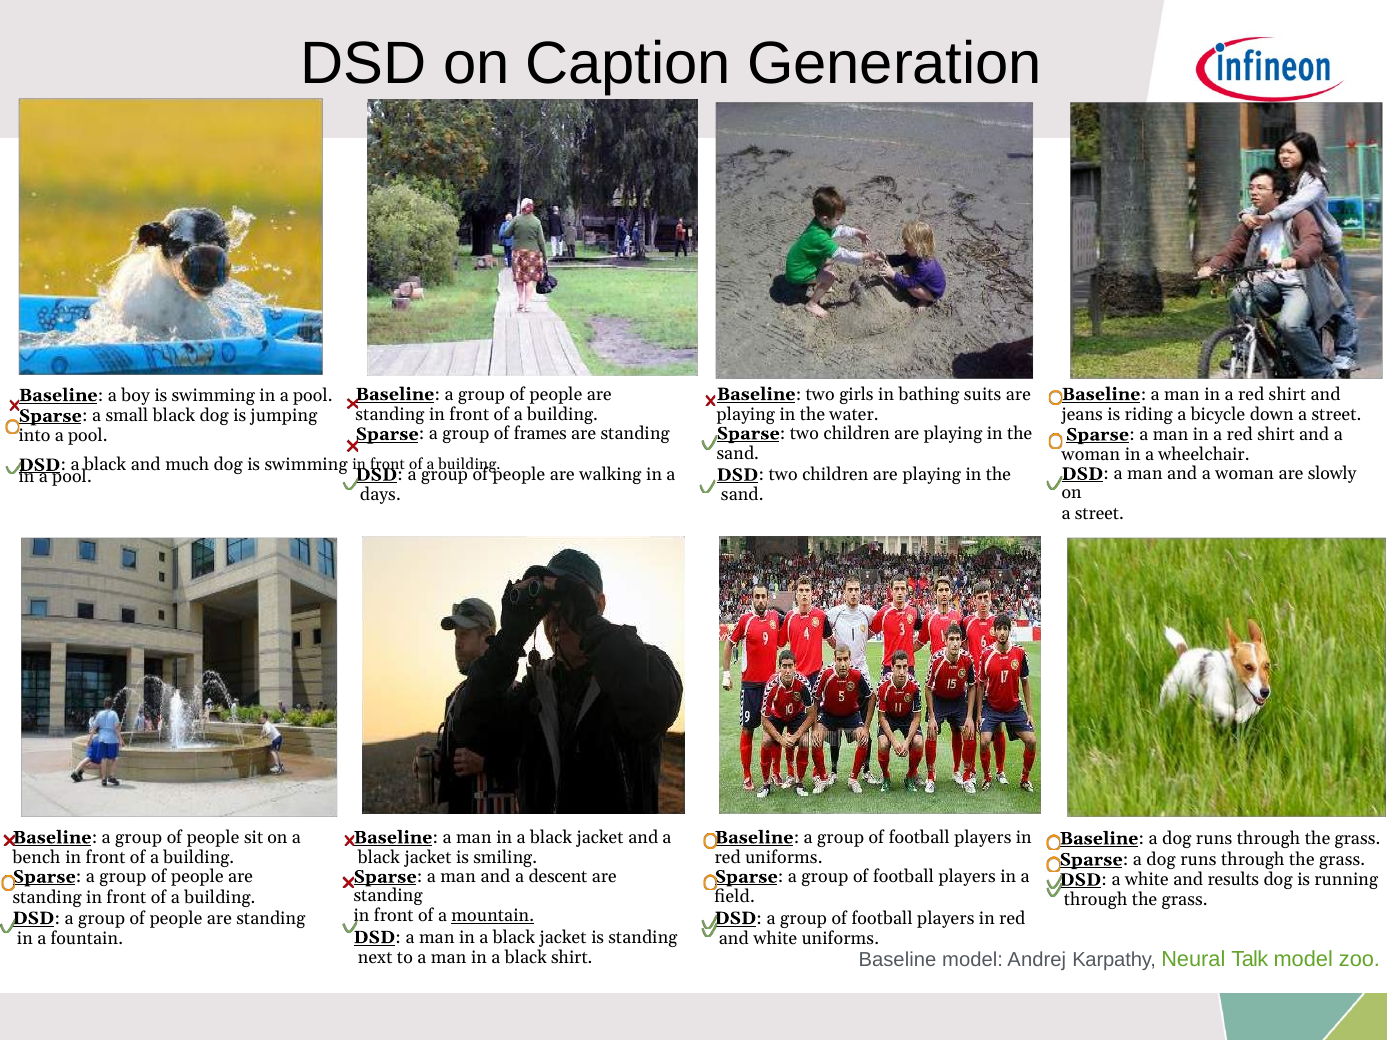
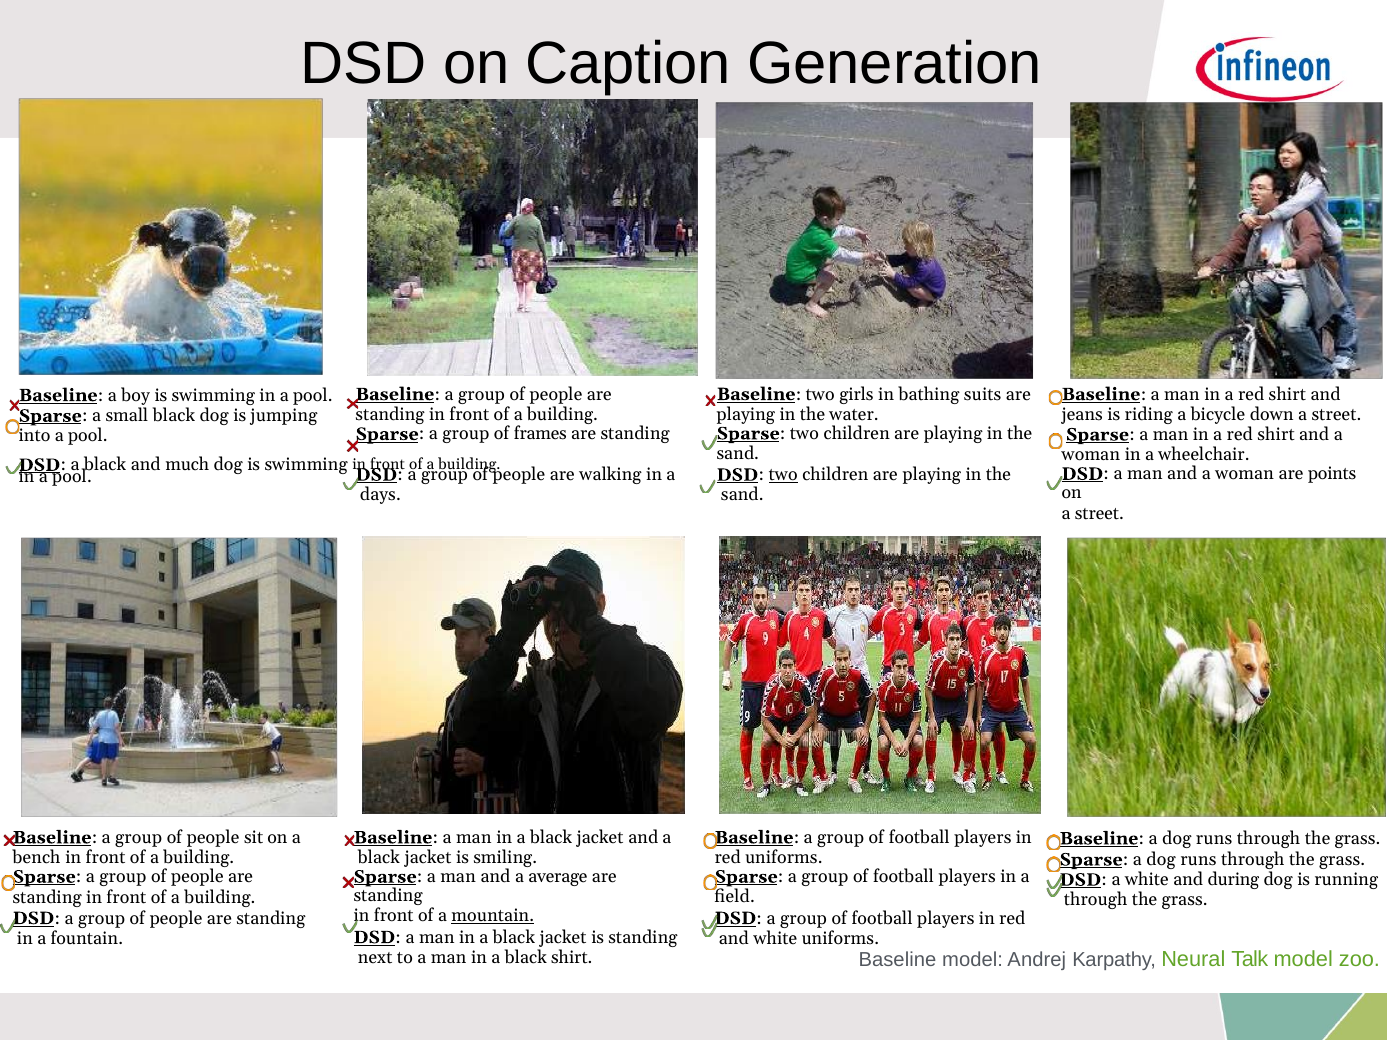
slowly: slowly -> points
two at (783, 475) underline: none -> present
descent: descent -> average
results: results -> during
